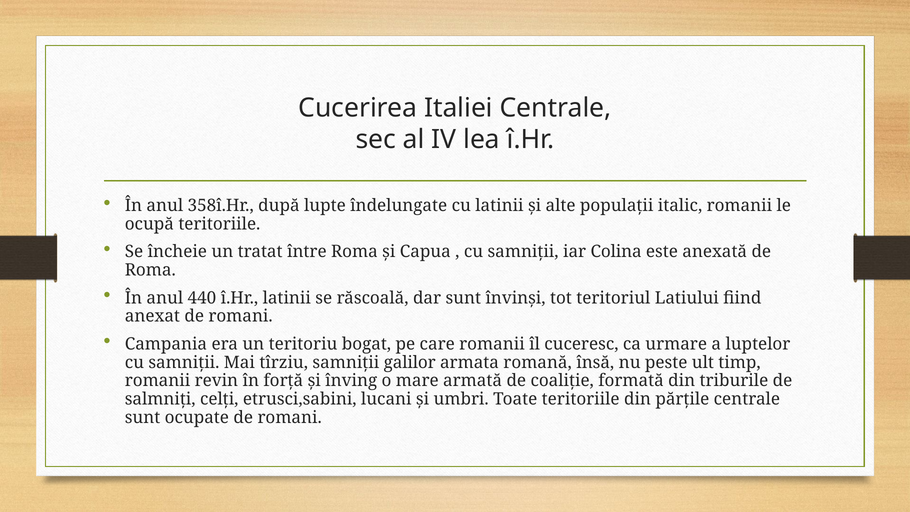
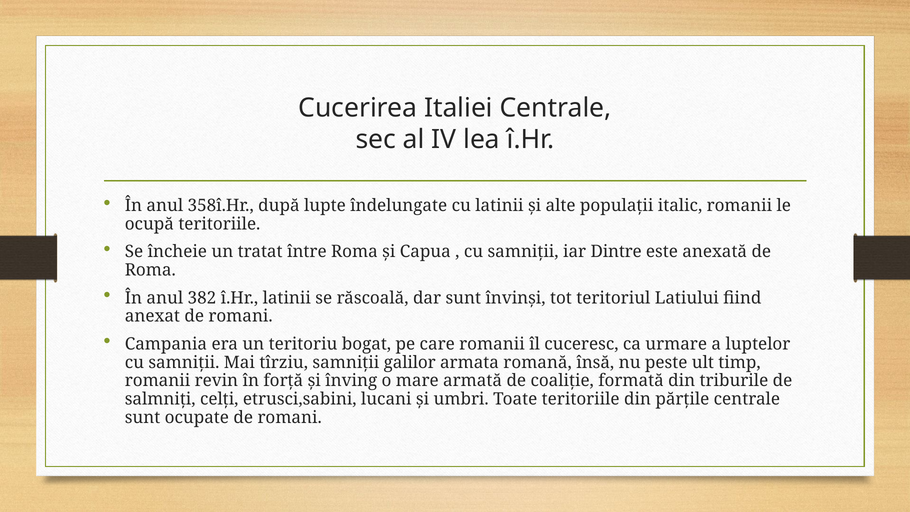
Colina: Colina -> Dintre
440: 440 -> 382
